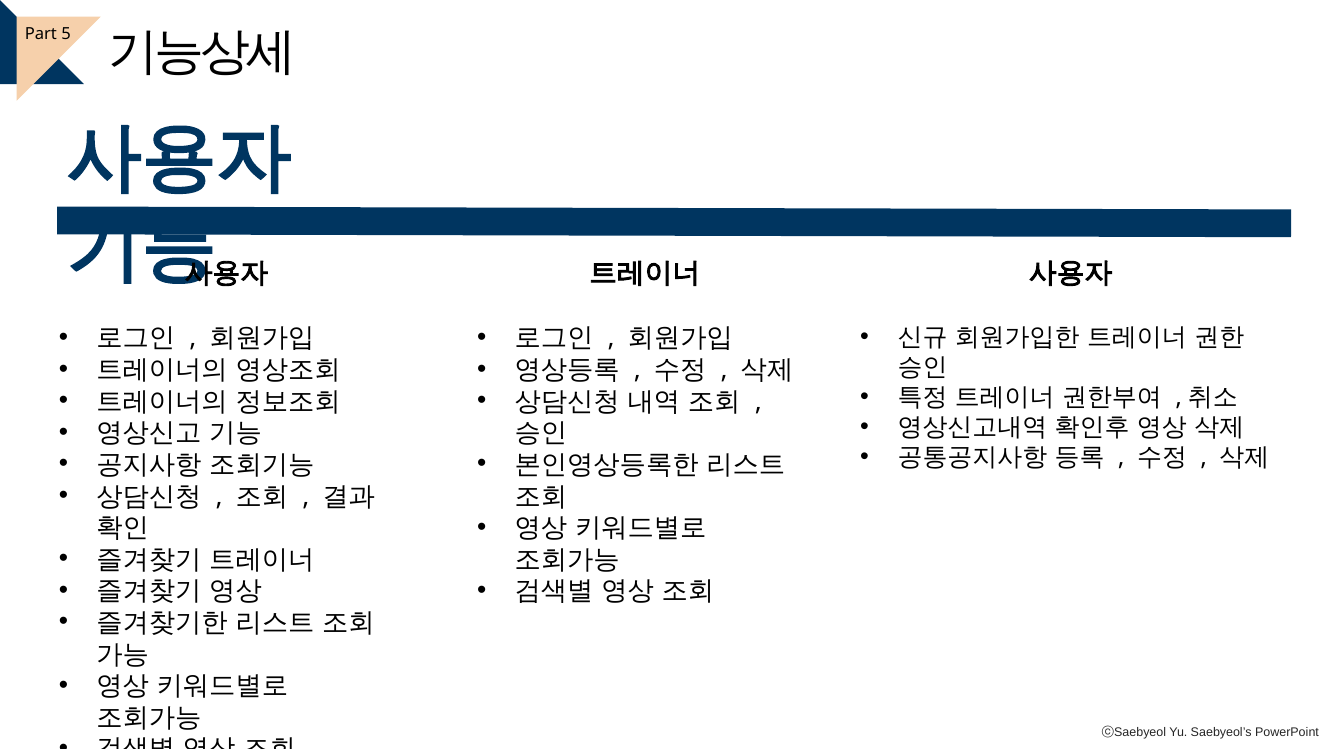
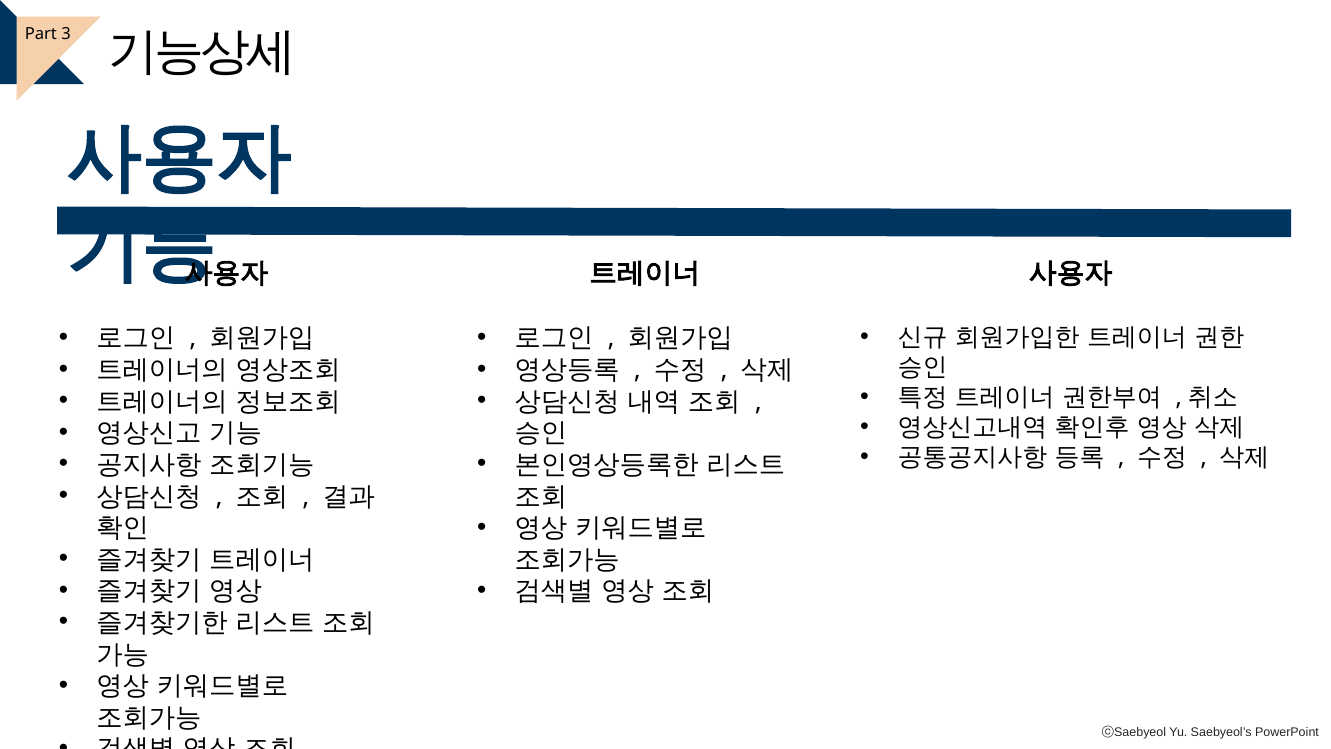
5: 5 -> 3
